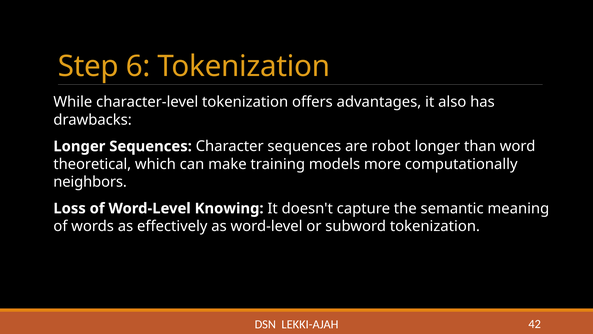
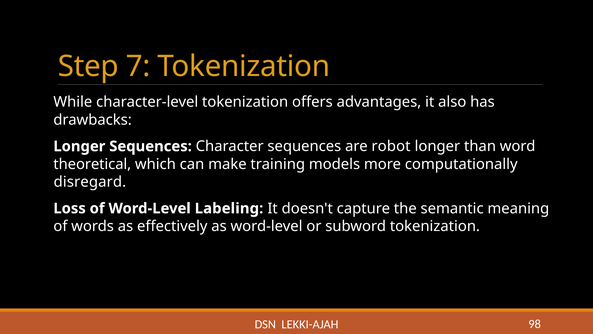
6: 6 -> 7
neighbors: neighbors -> disregard
Knowing: Knowing -> Labeling
42: 42 -> 98
